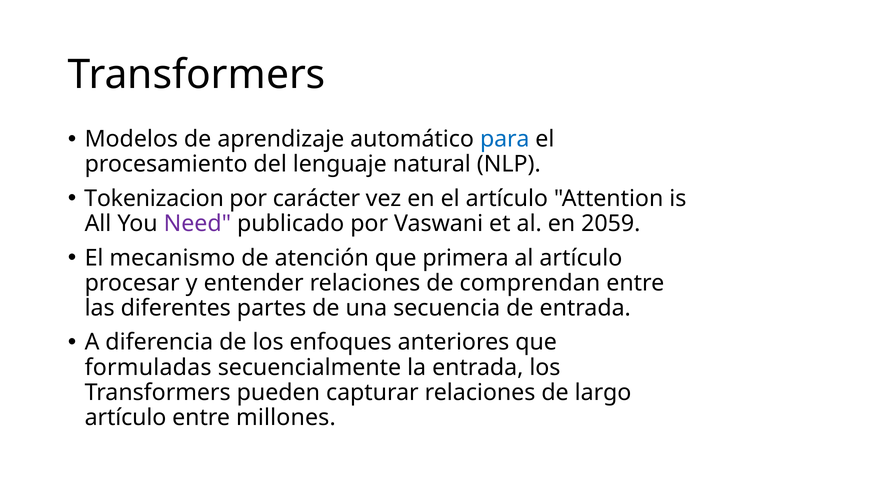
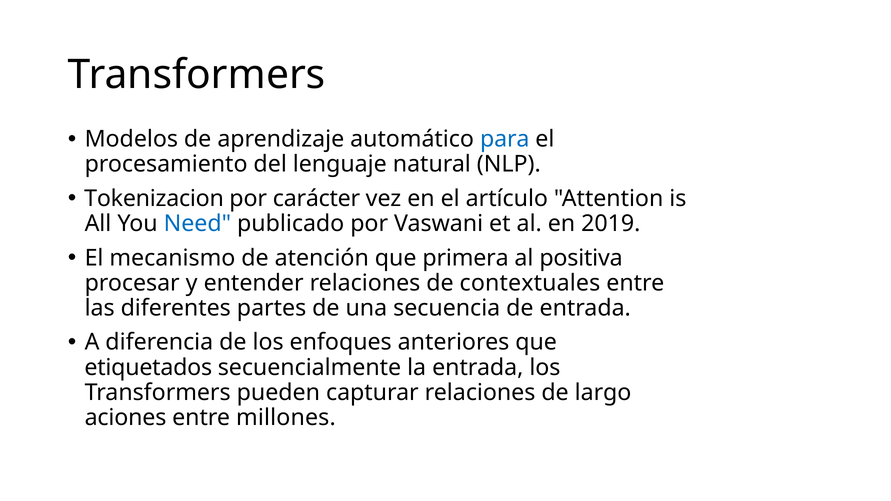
Need colour: purple -> blue
2059: 2059 -> 2019
al artículo: artículo -> positiva
comprendan: comprendan -> contextuales
formuladas: formuladas -> etiquetados
artículo at (125, 418): artículo -> aciones
